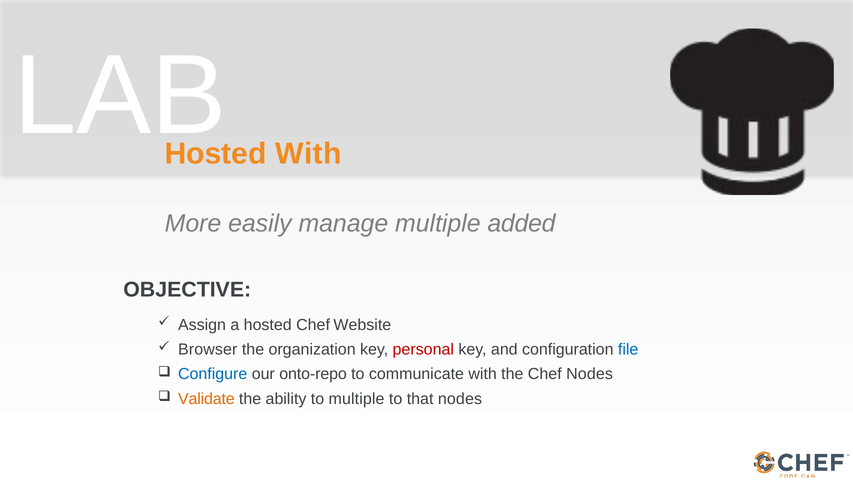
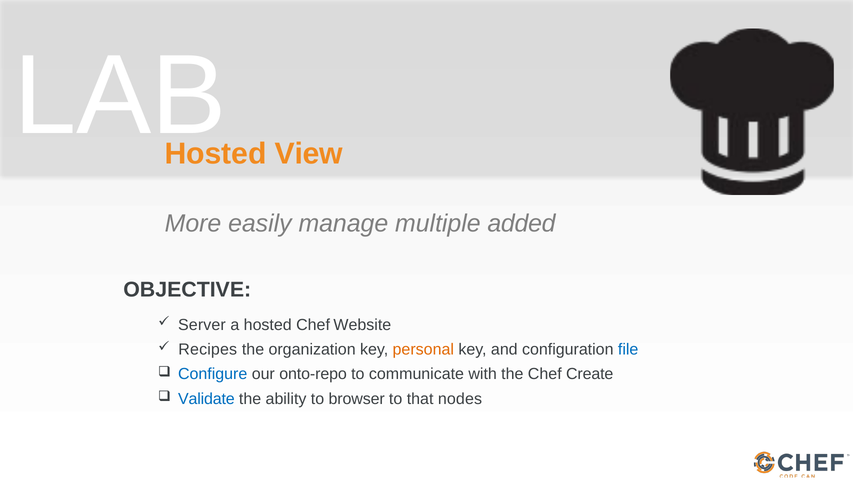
Hosted With: With -> View
Assign: Assign -> Server
Browser: Browser -> Recipes
personal colour: red -> orange
Chef Nodes: Nodes -> Create
Validate colour: orange -> blue
to multiple: multiple -> browser
